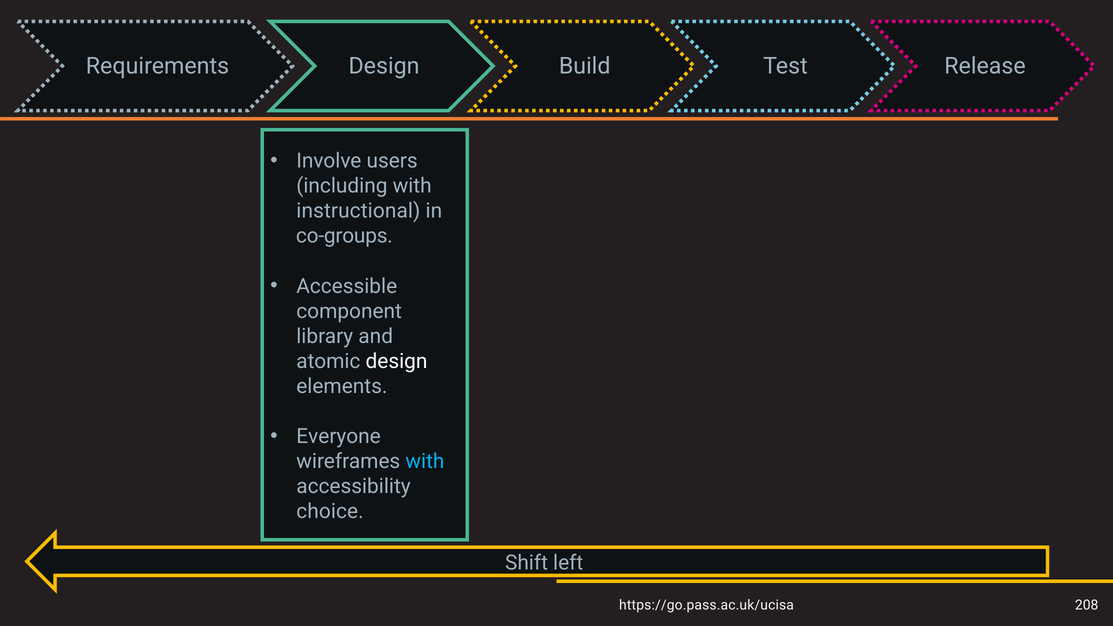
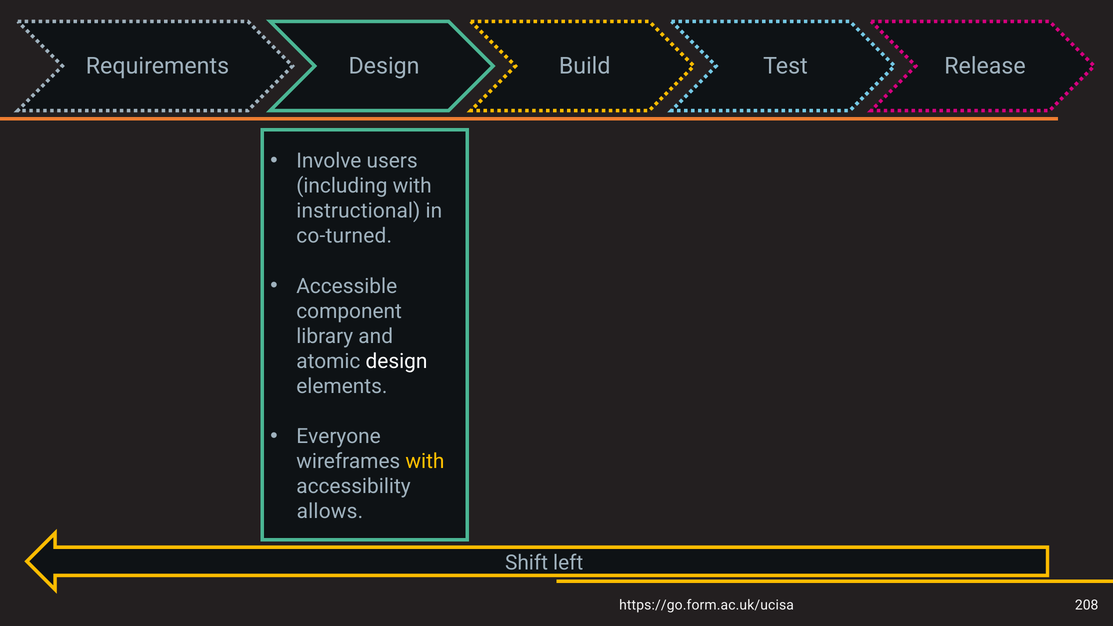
co-groups: co-groups -> co-turned
with at (425, 461) colour: light blue -> yellow
choice: choice -> allows
https://go.pass.ac.uk/ucisa: https://go.pass.ac.uk/ucisa -> https://go.form.ac.uk/ucisa
